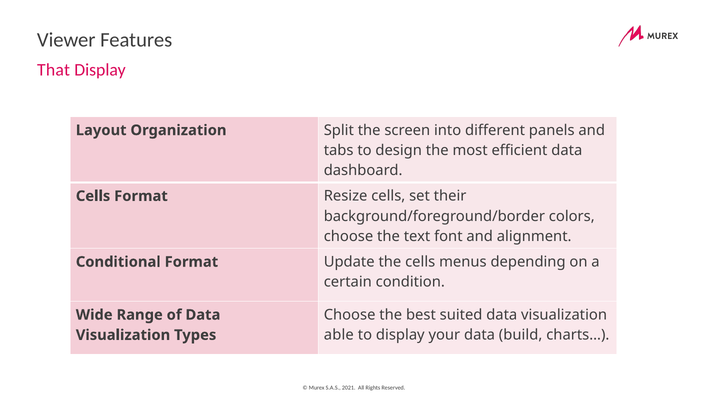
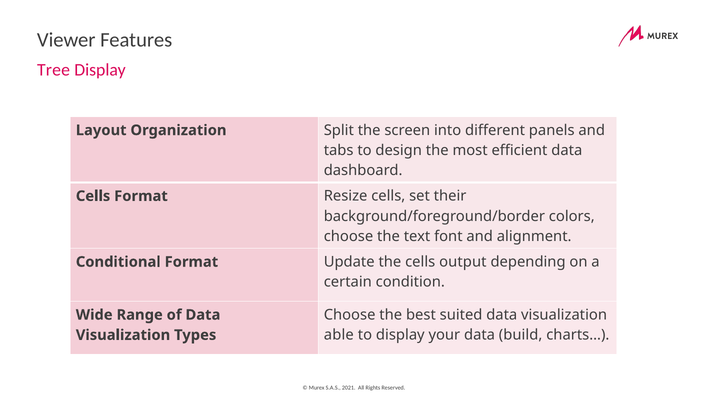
That: That -> Tree
menus: menus -> output
